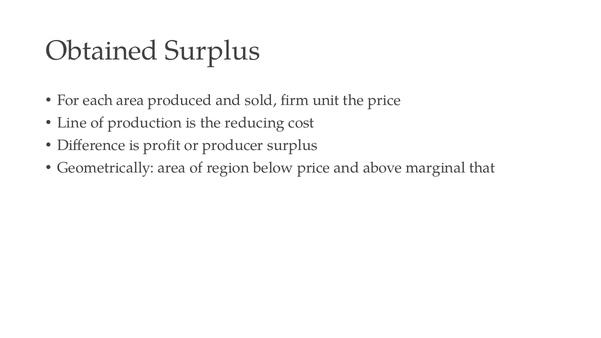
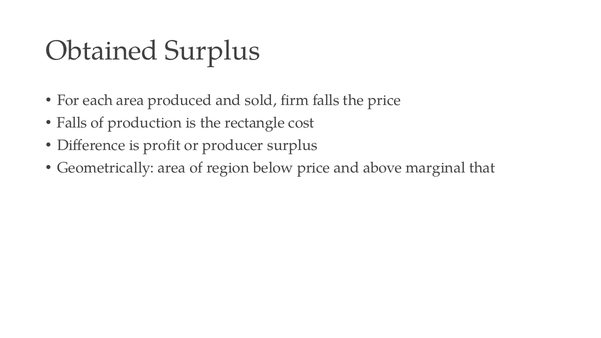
firm unit: unit -> falls
Line at (72, 123): Line -> Falls
reducing: reducing -> rectangle
